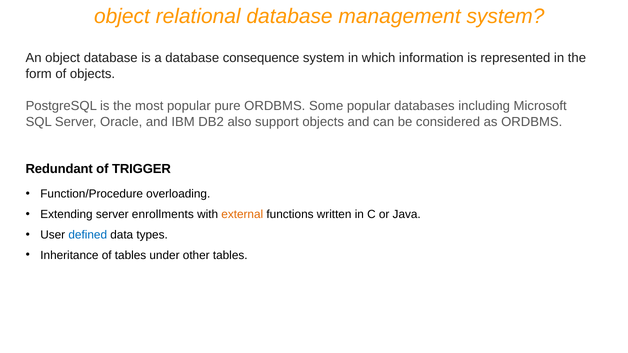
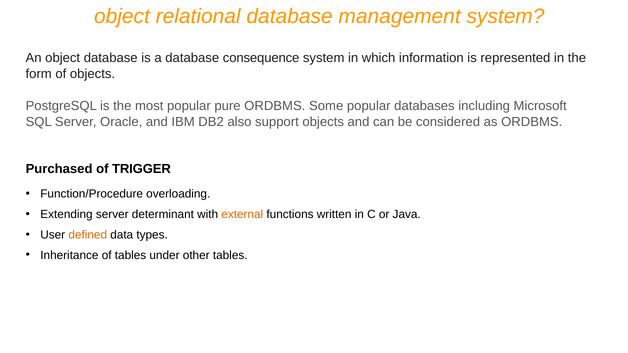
Redundant: Redundant -> Purchased
enrollments: enrollments -> determinant
defined colour: blue -> orange
